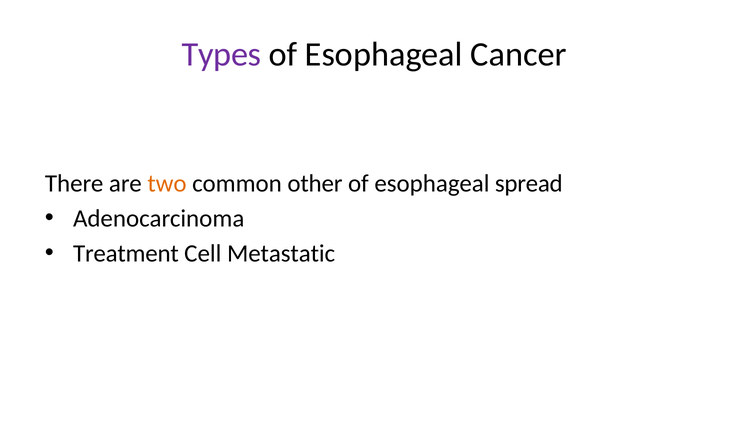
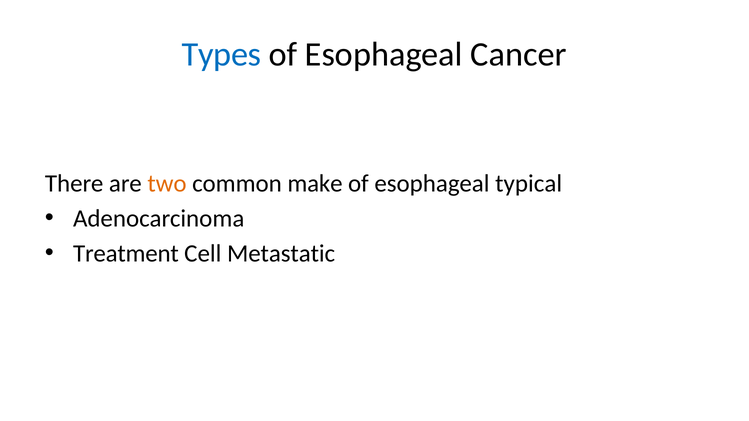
Types colour: purple -> blue
other: other -> make
spread: spread -> typical
